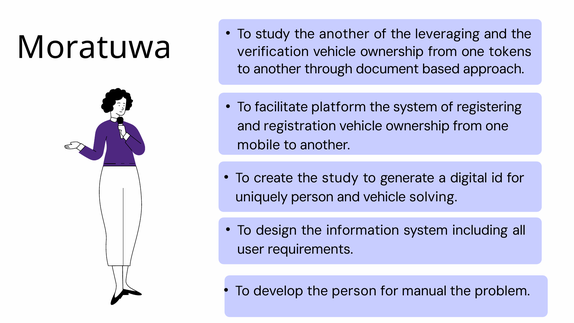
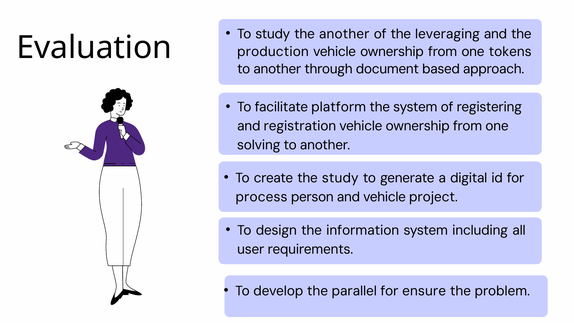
Moratuwa: Moratuwa -> Evaluation
verification: verification -> production
mobile: mobile -> solving
uniquely: uniquely -> process
solving: solving -> project
the person: person -> parallel
manual: manual -> ensure
